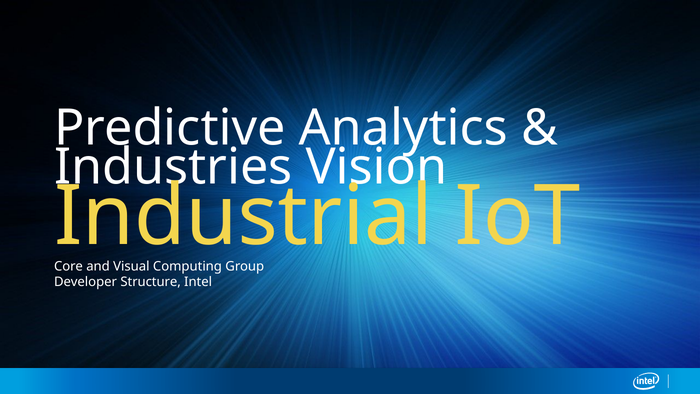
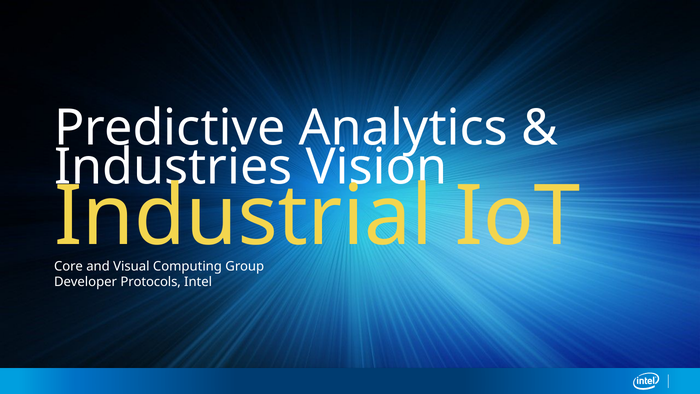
Structure: Structure -> Protocols
